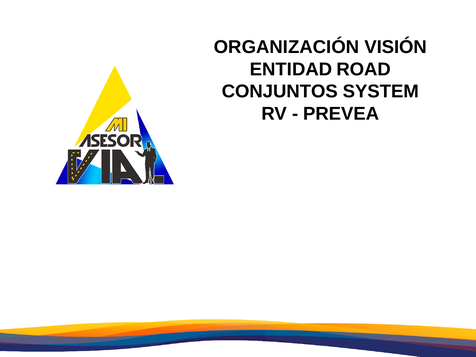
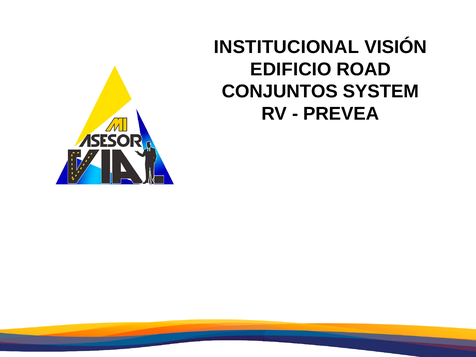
ORGANIZACIÓN: ORGANIZACIÓN -> INSTITUCIONAL
ENTIDAD: ENTIDAD -> EDIFICIO
